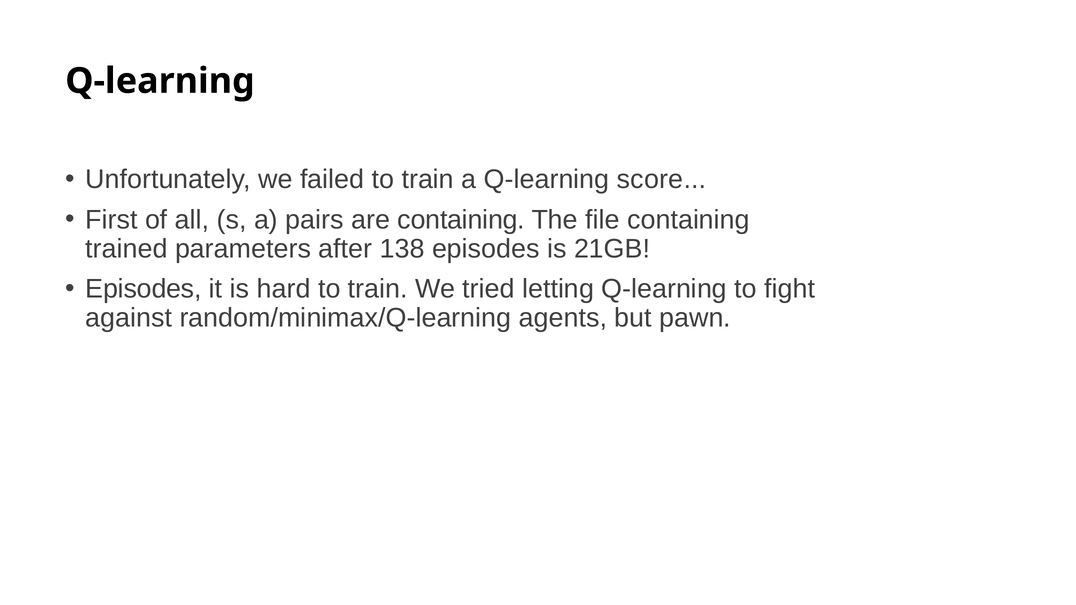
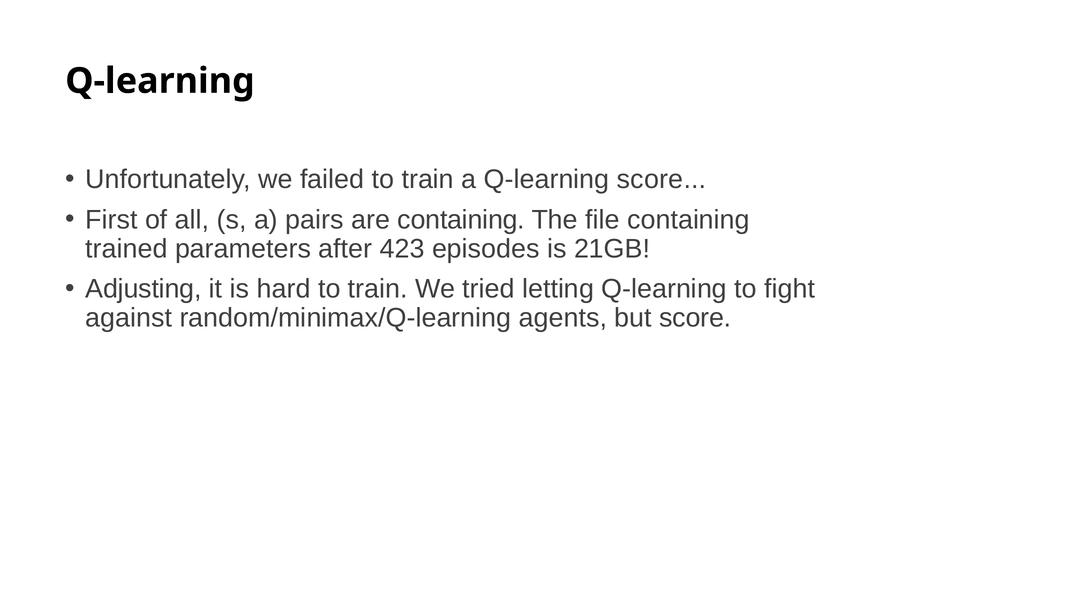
138: 138 -> 423
Episodes at (144, 289): Episodes -> Adjusting
but pawn: pawn -> score
